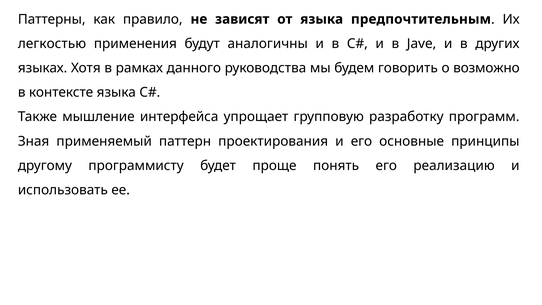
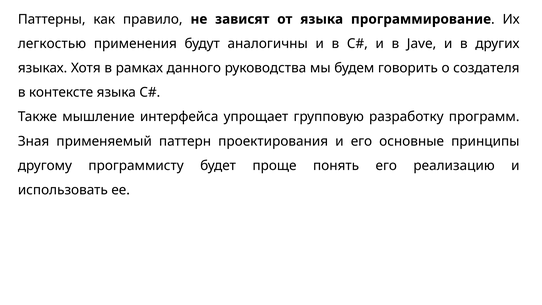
предпочтительным: предпочтительным -> программирование
возможно: возможно -> создателя
